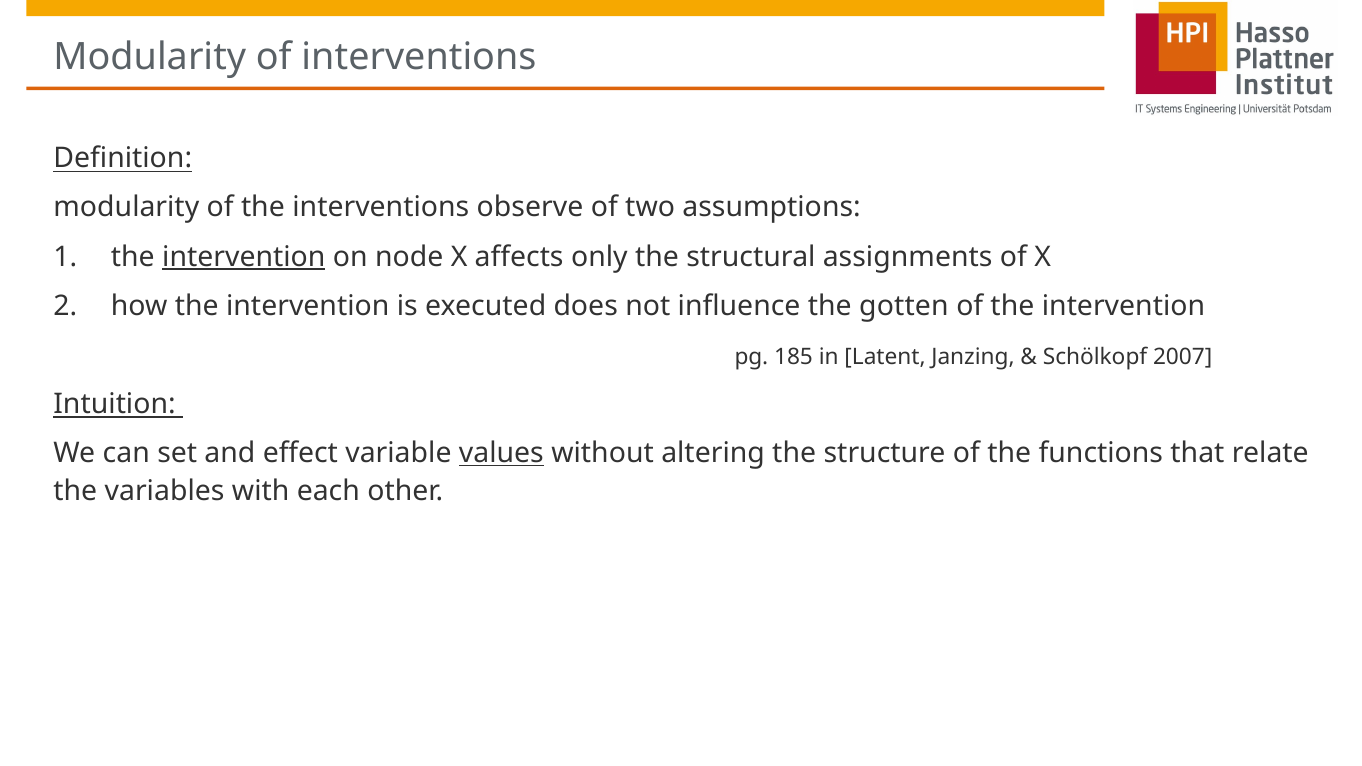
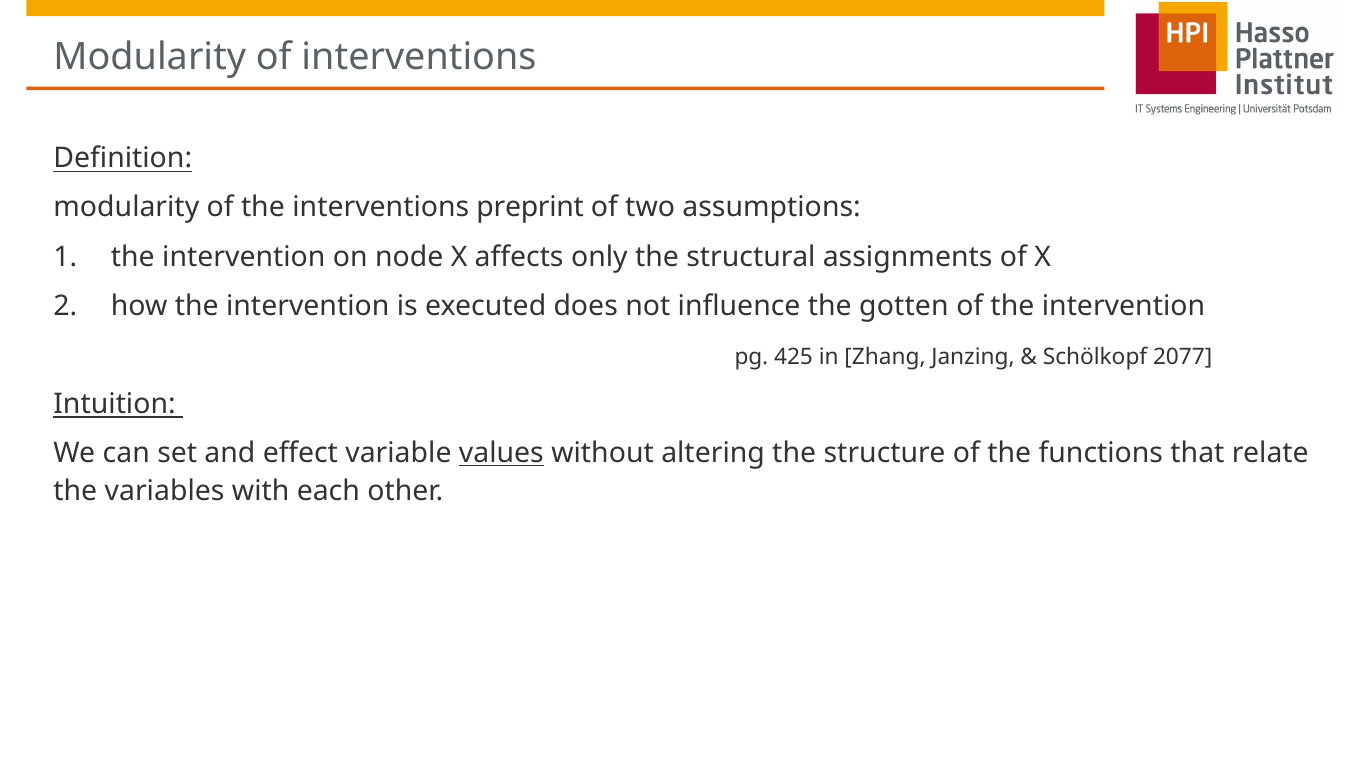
observe: observe -> preprint
intervention at (244, 257) underline: present -> none
185: 185 -> 425
Latent: Latent -> Zhang
2007: 2007 -> 2077
